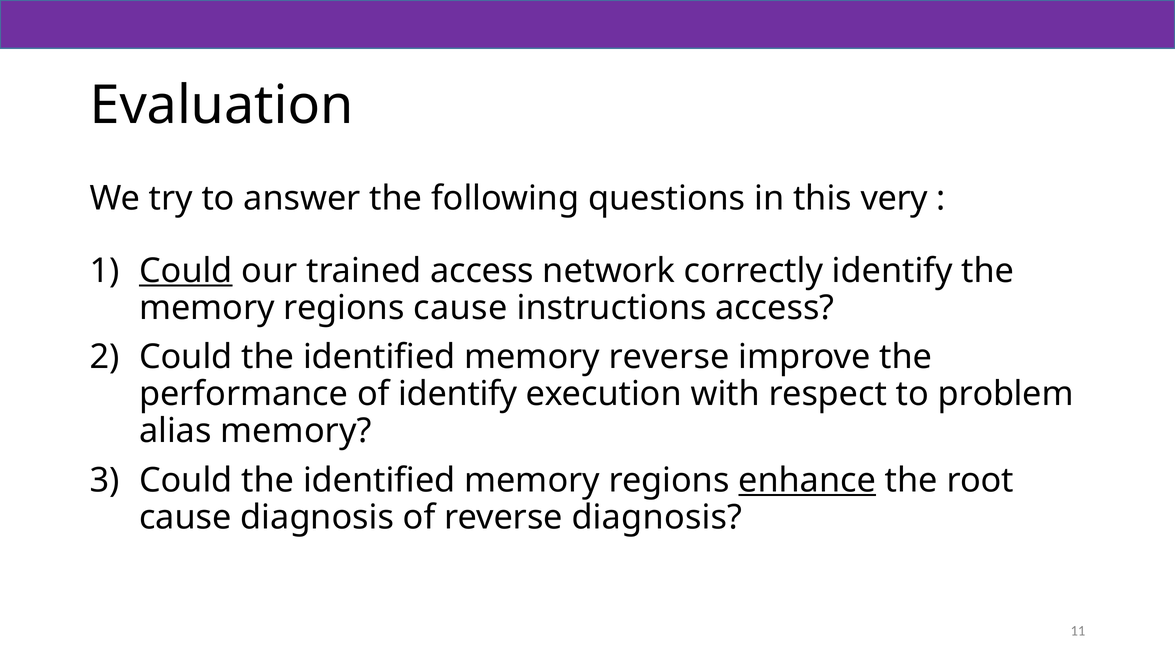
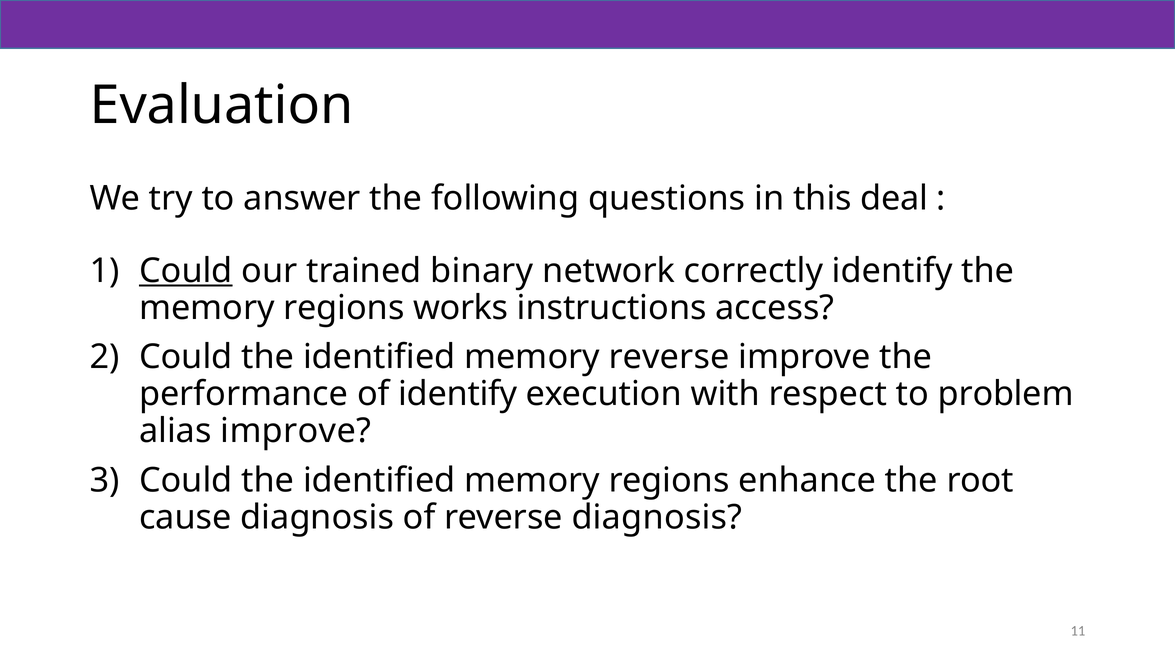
very: very -> deal
trained access: access -> binary
regions cause: cause -> works
alias memory: memory -> improve
enhance underline: present -> none
